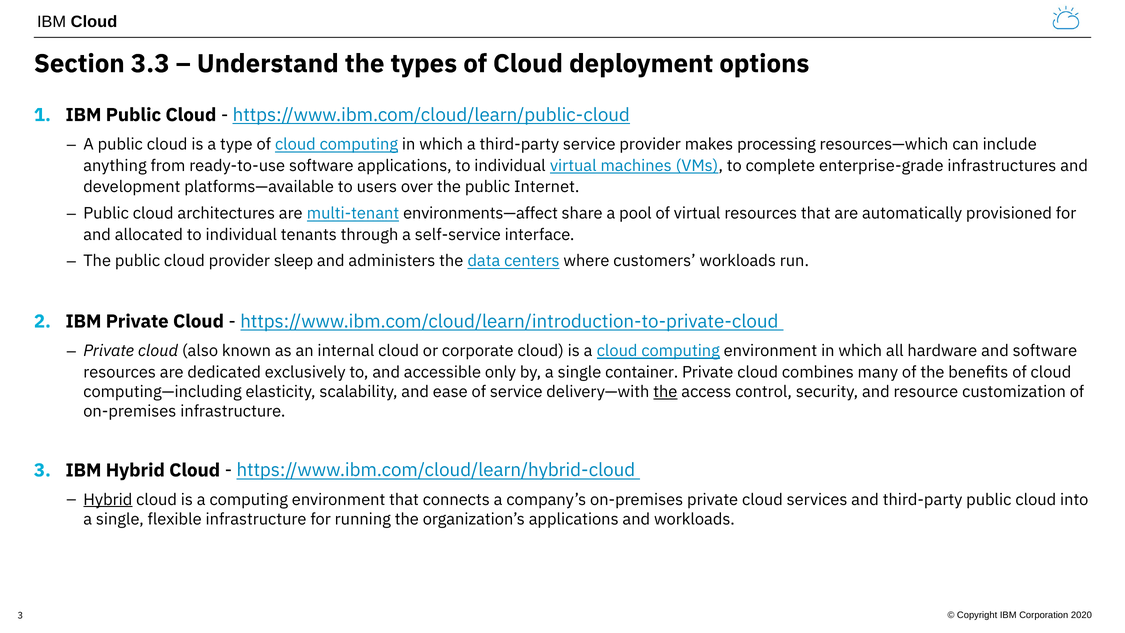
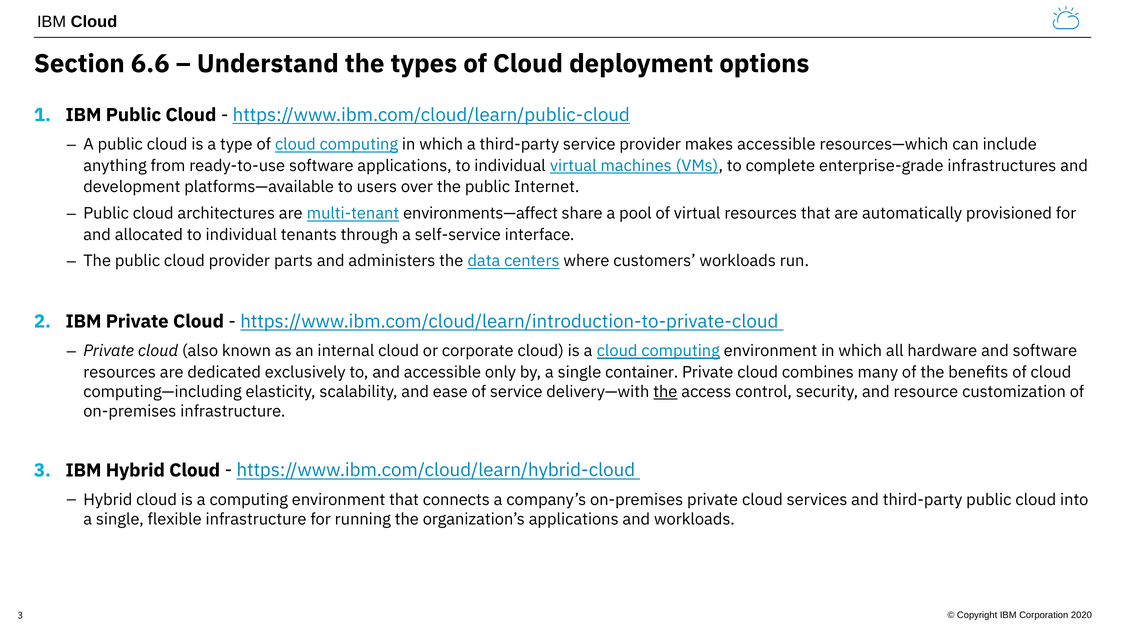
3.3: 3.3 -> 6.6
makes processing: processing -> accessible
sleep: sleep -> parts
Hybrid at (108, 499) underline: present -> none
